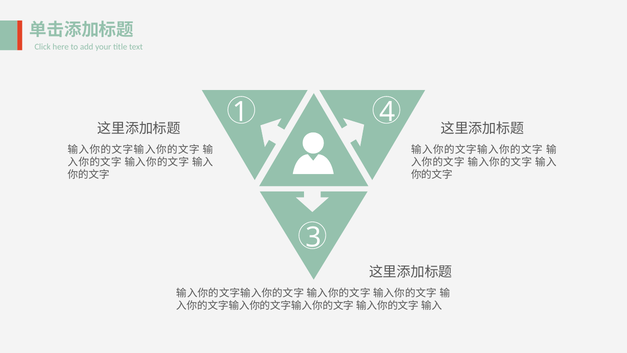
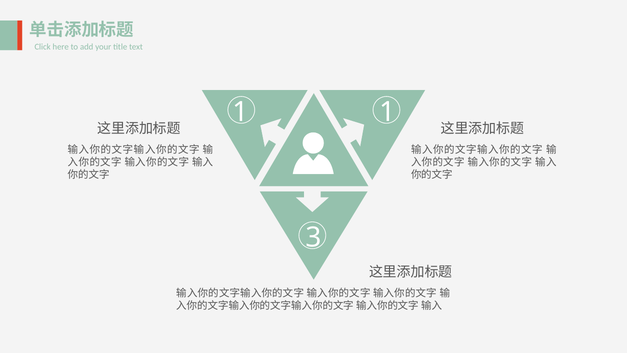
4 at (387, 112): 4 -> 1
